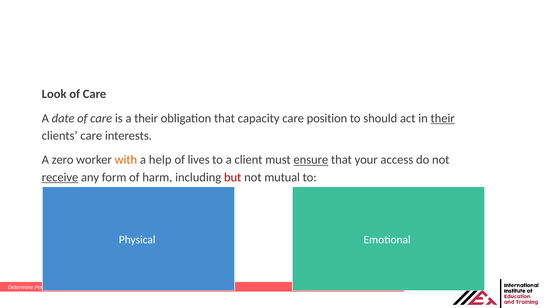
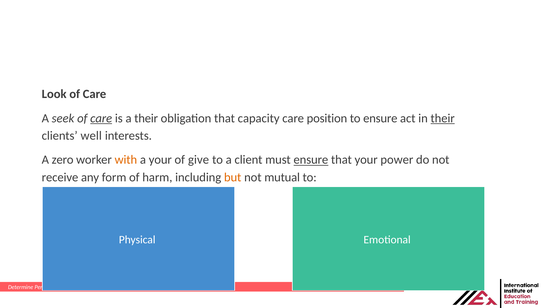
date: date -> seek
care at (101, 118) underline: none -> present
to should: should -> ensure
clients care: care -> well
a help: help -> your
lives: lives -> give
access: access -> power
receive underline: present -> none
but colour: red -> orange
